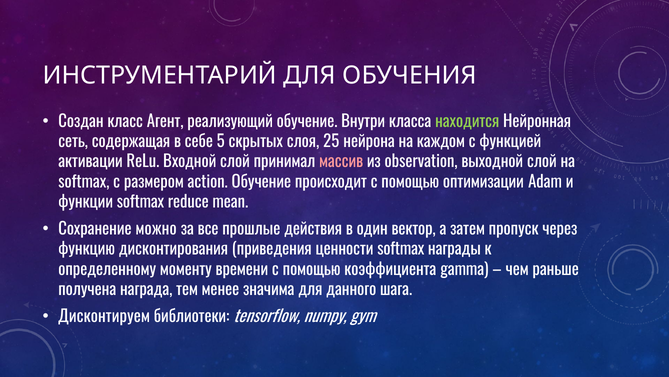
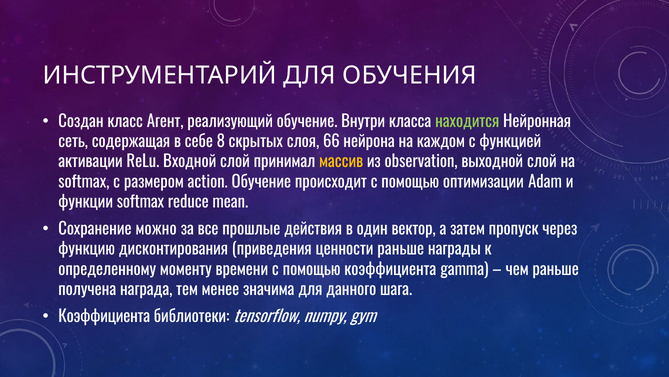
5: 5 -> 8
25: 25 -> 66
массив colour: pink -> yellow
ценности softmax: softmax -> раньше
Дисконтируем at (104, 316): Дисконтируем -> Коэффициента
